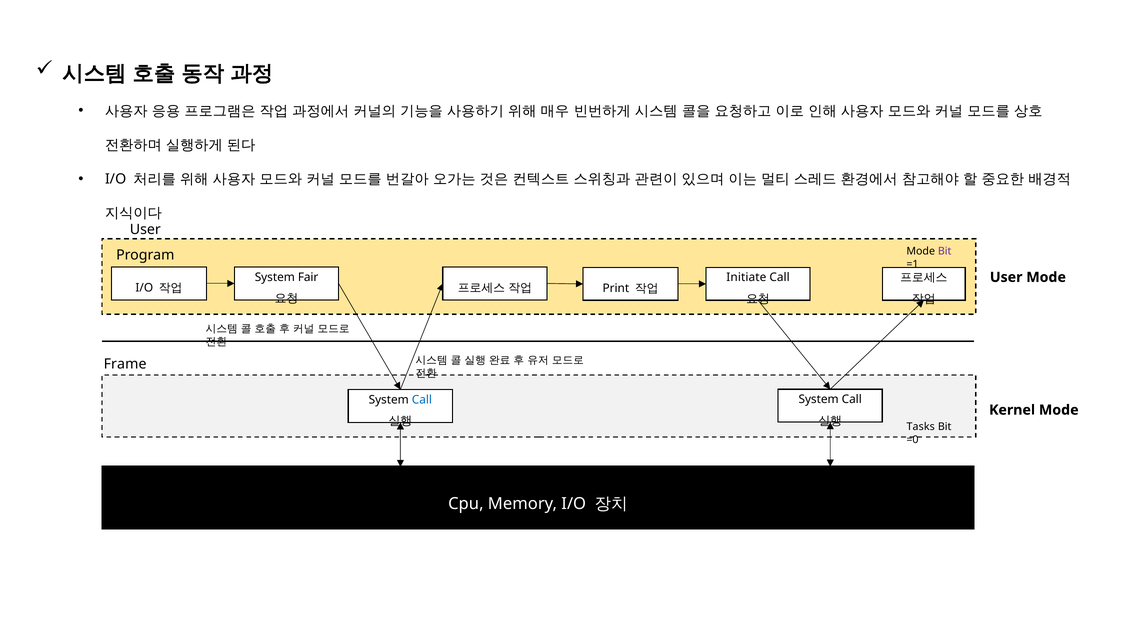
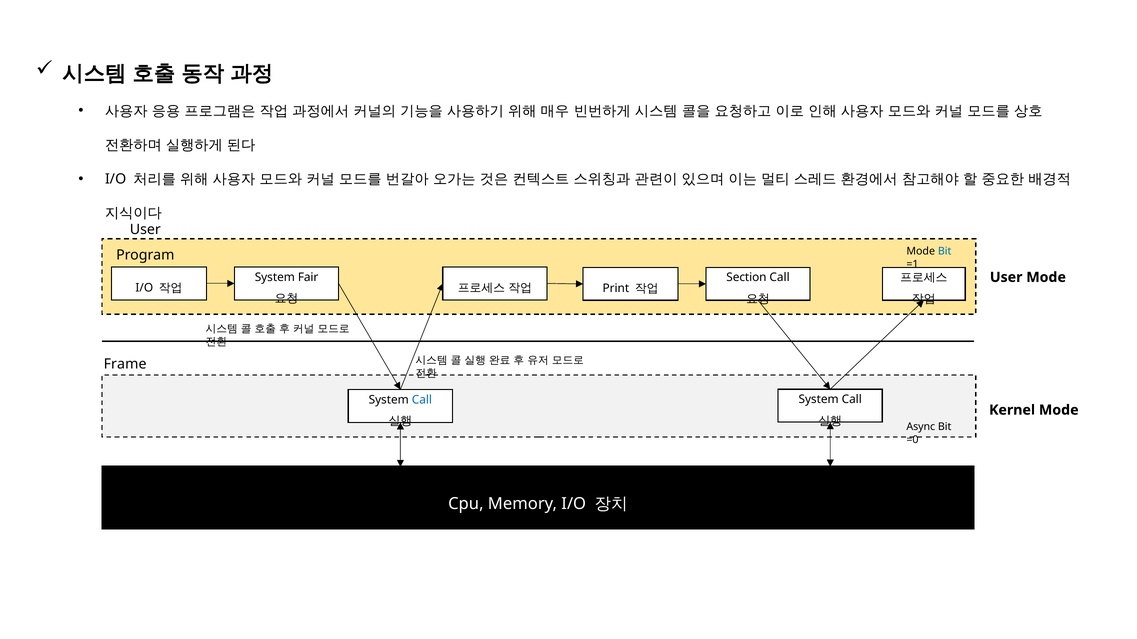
Bit at (945, 252) colour: purple -> blue
Initiate: Initiate -> Section
Tasks: Tasks -> Async
